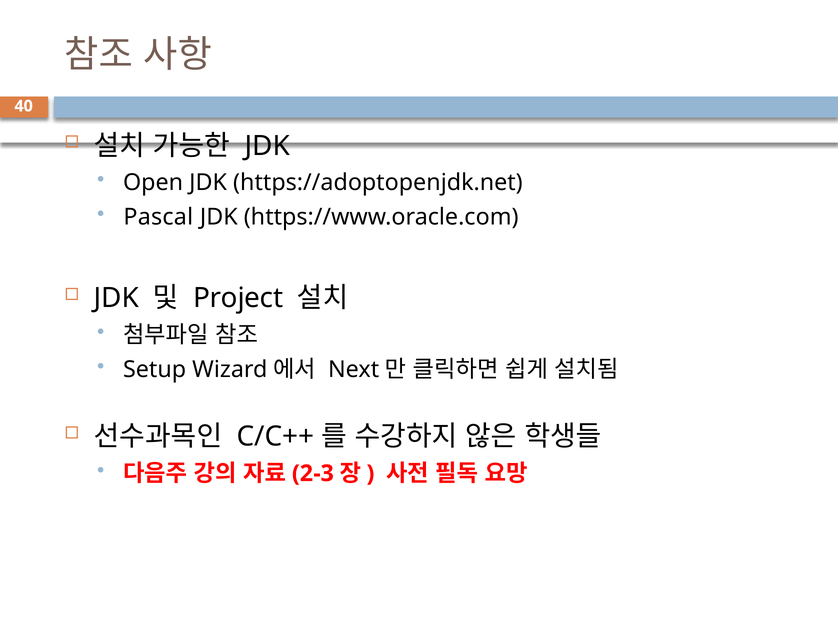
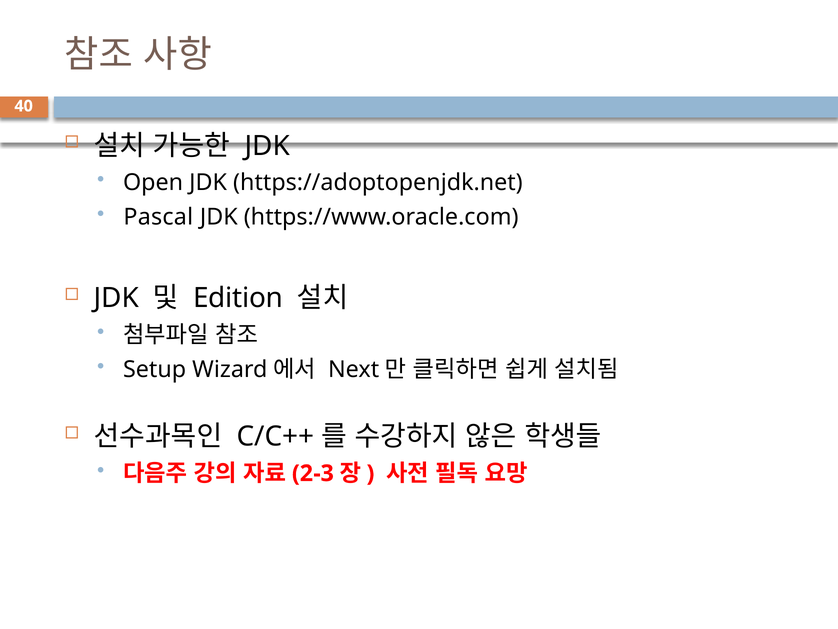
Project: Project -> Edition
